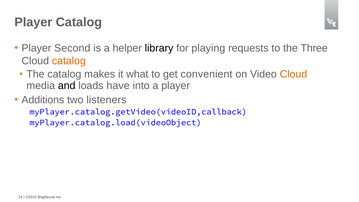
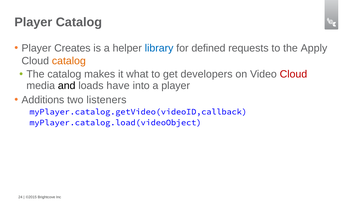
Second: Second -> Creates
library colour: black -> blue
playing: playing -> defined
Three: Three -> Apply
convenient: convenient -> developers
Cloud at (293, 74) colour: orange -> red
